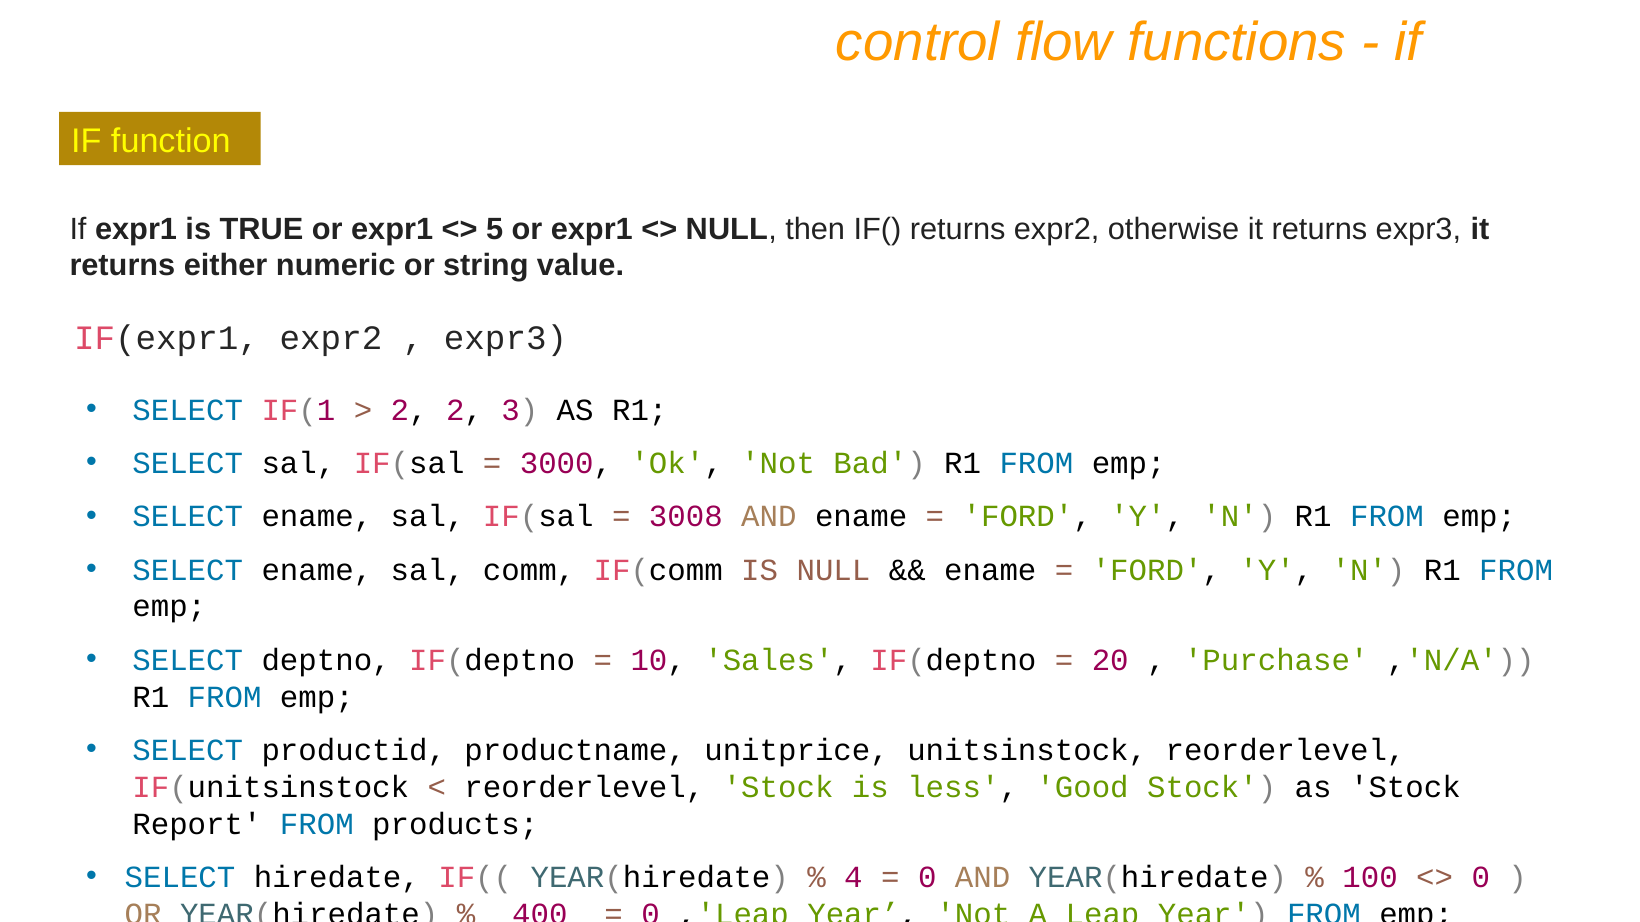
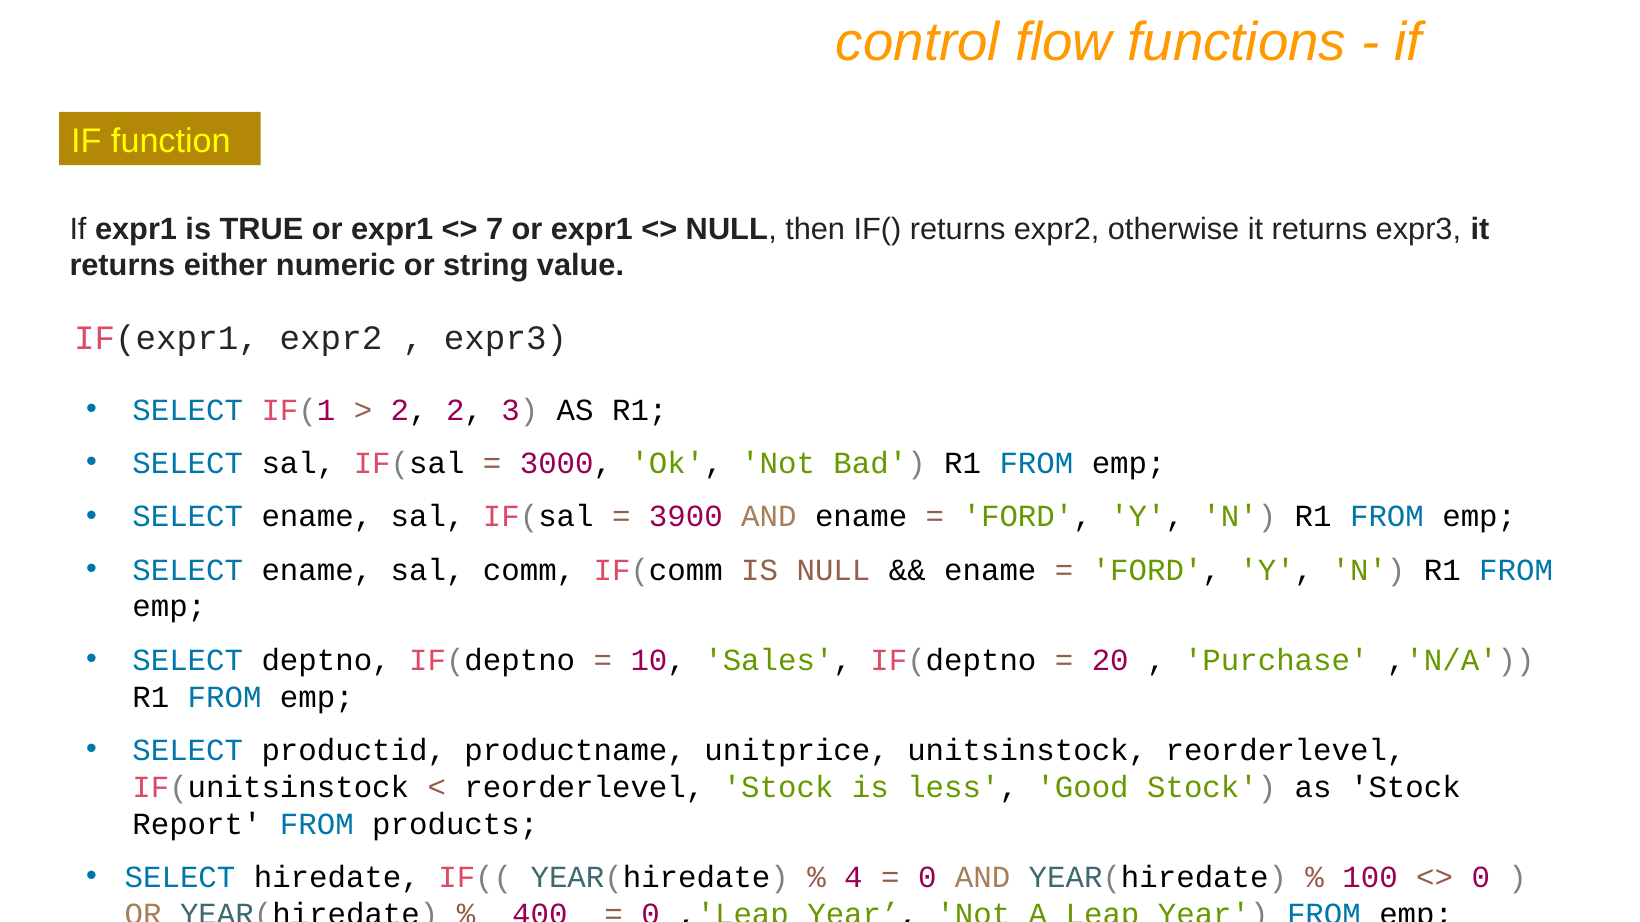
5: 5 -> 7
3008: 3008 -> 3900
